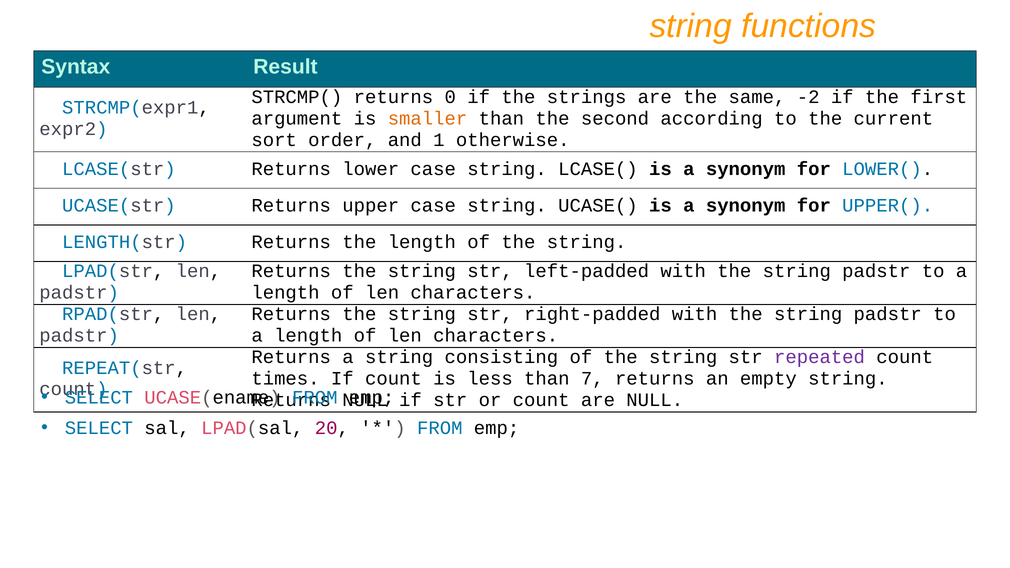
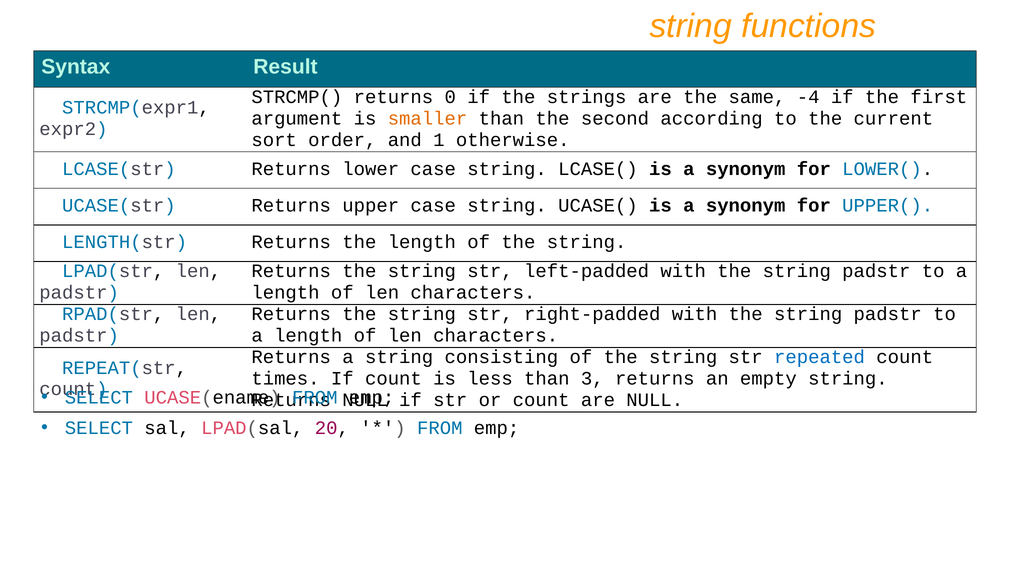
-2: -2 -> -4
repeated colour: purple -> blue
7: 7 -> 3
